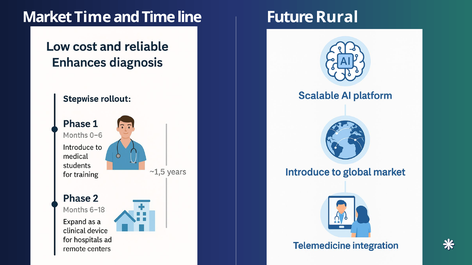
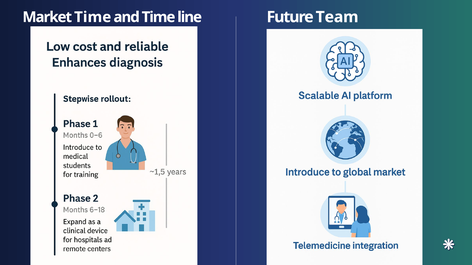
Rural: Rural -> Team
